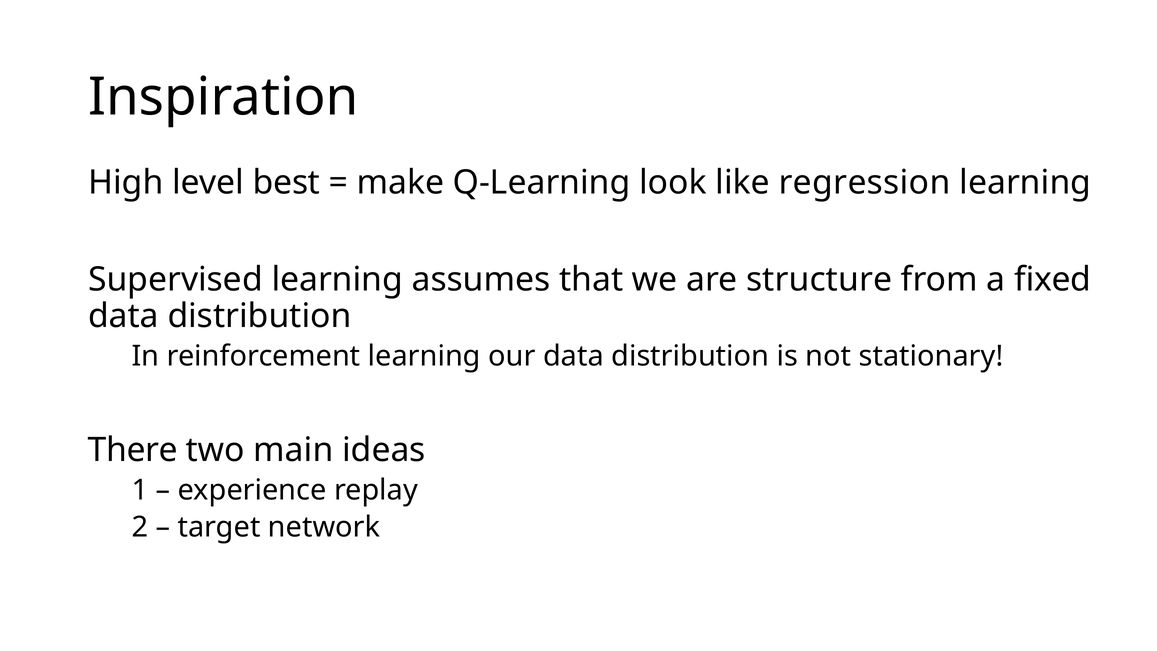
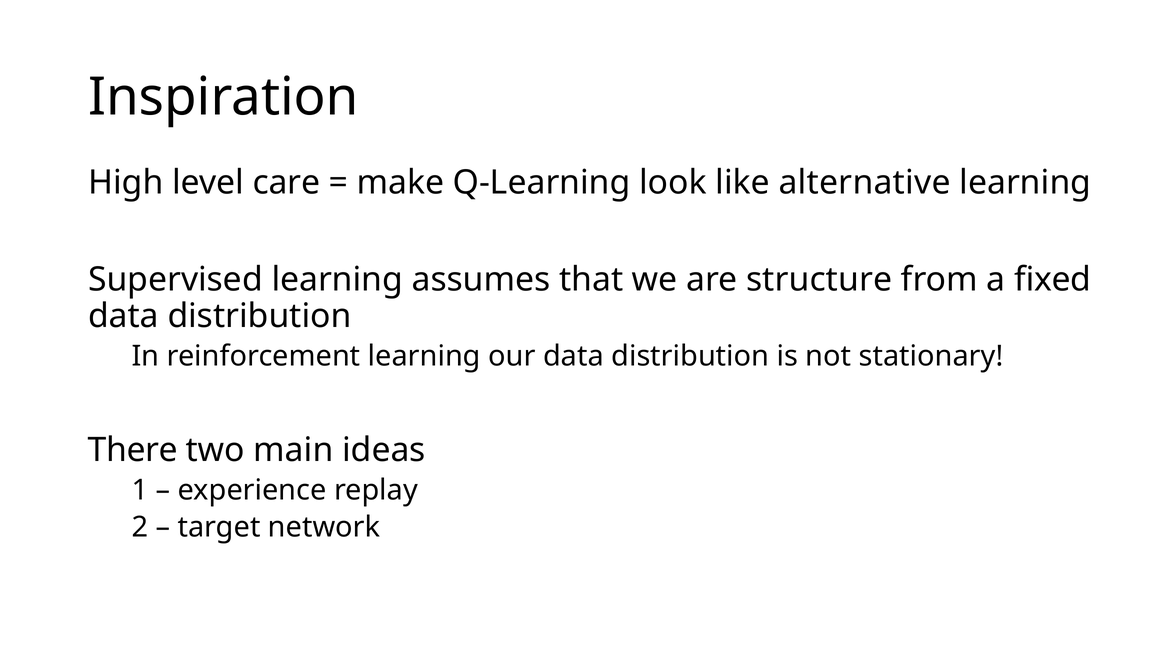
best: best -> care
regression: regression -> alternative
